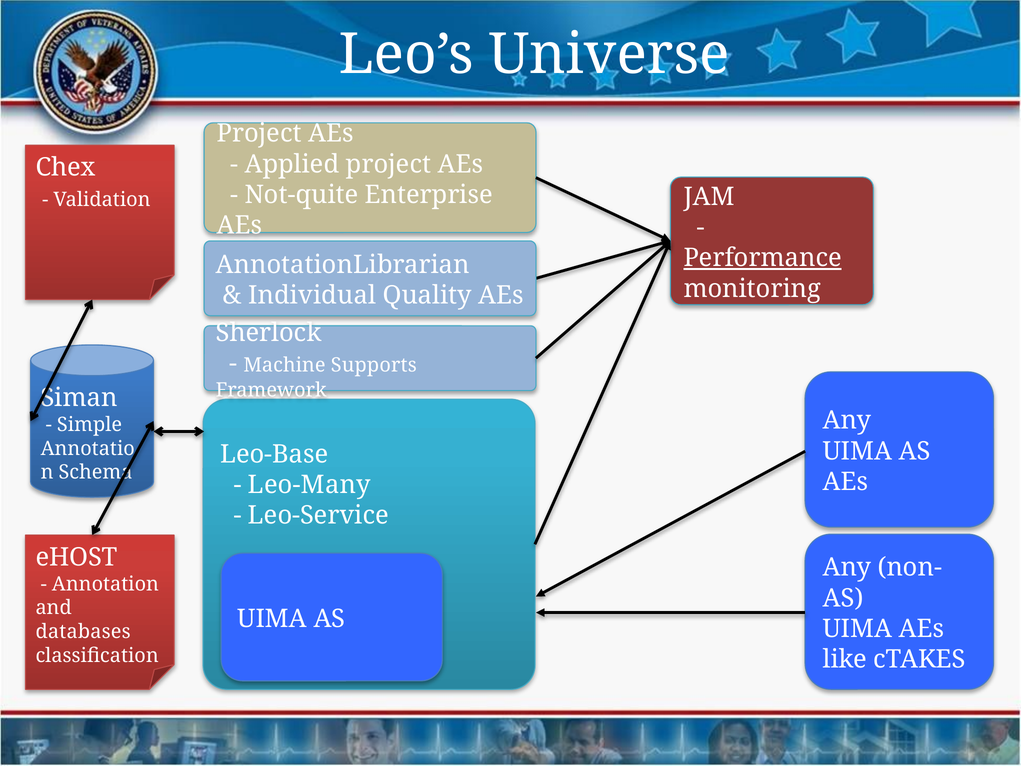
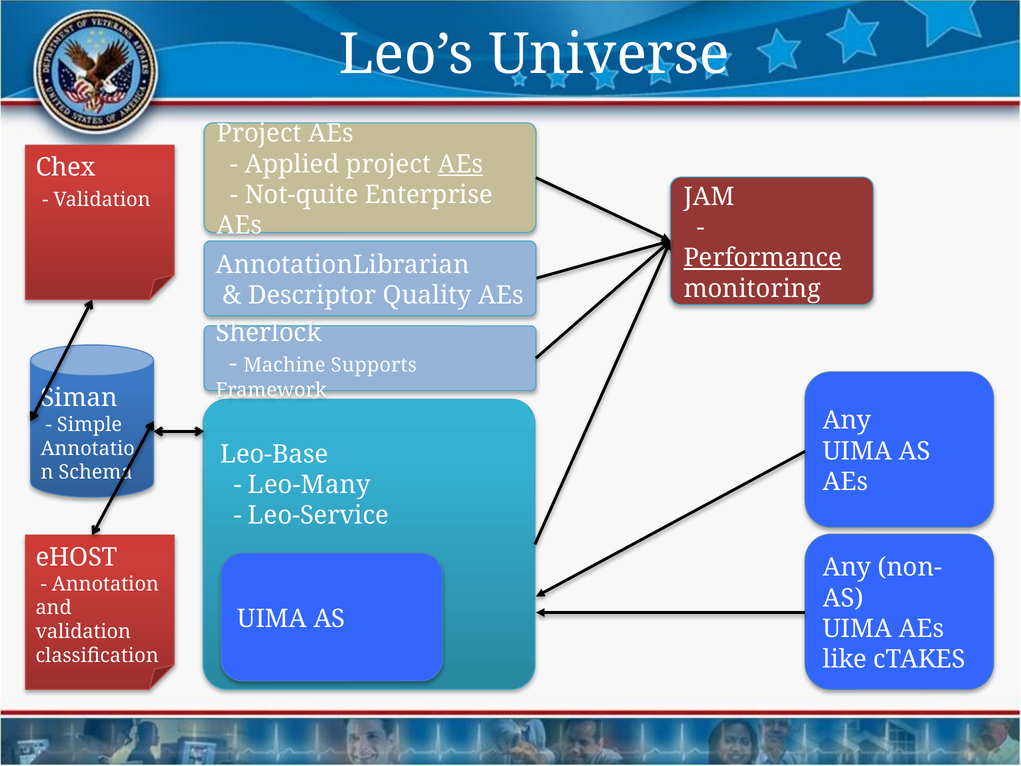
AEs at (460, 164) underline: none -> present
Individual: Individual -> Descriptor
databases at (83, 631): databases -> validation
